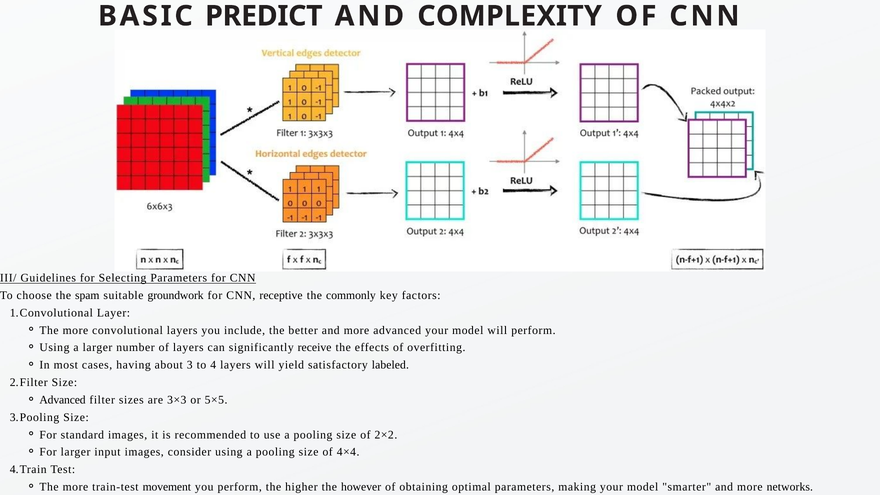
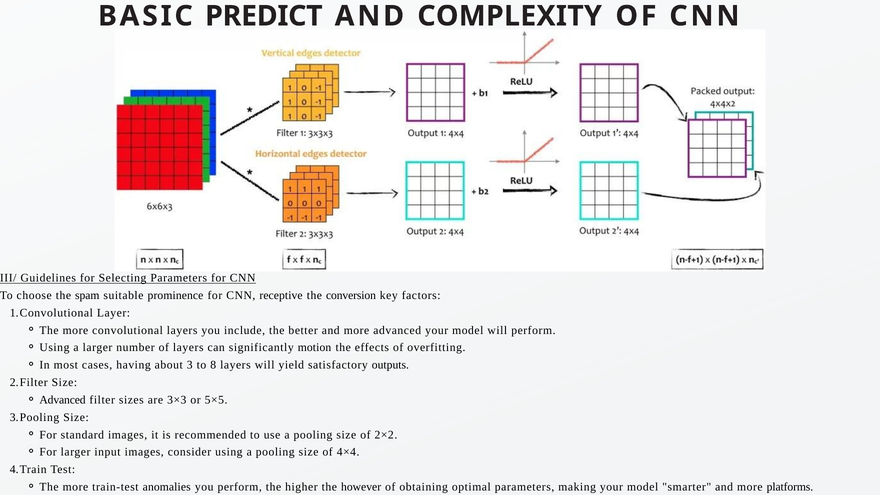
groundwork: groundwork -> prominence
commonly: commonly -> conversion
receive: receive -> motion
4: 4 -> 8
labeled: labeled -> outputs
movement: movement -> anomalies
networks: networks -> platforms
